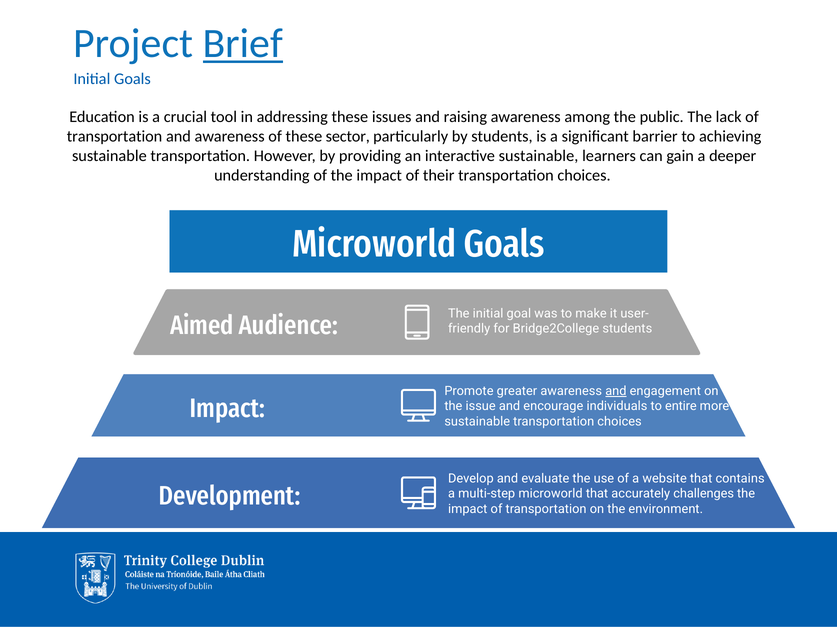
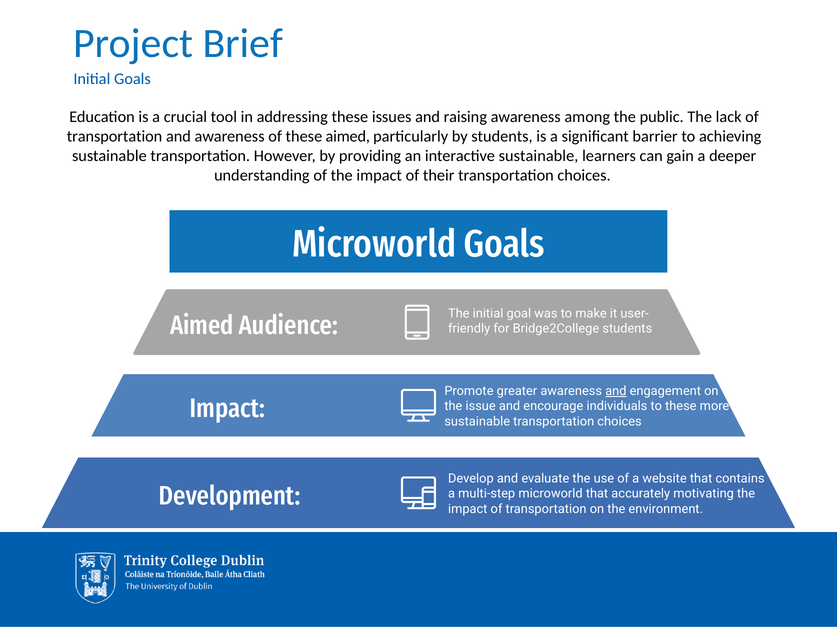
Brief underline: present -> none
these sector: sector -> aimed
to entire: entire -> these
challenges: challenges -> motivating
